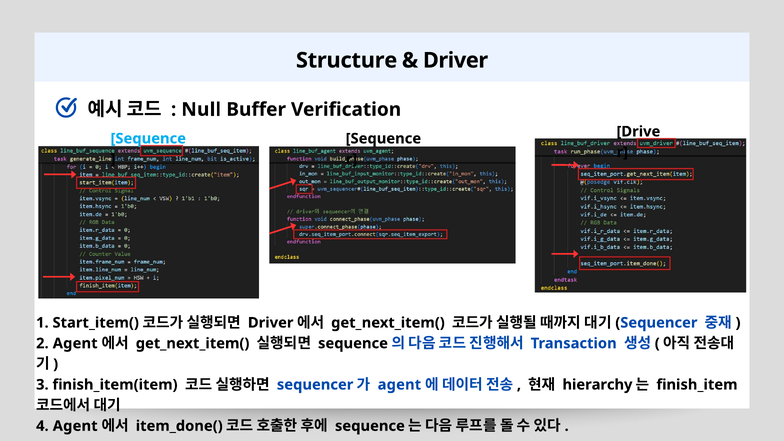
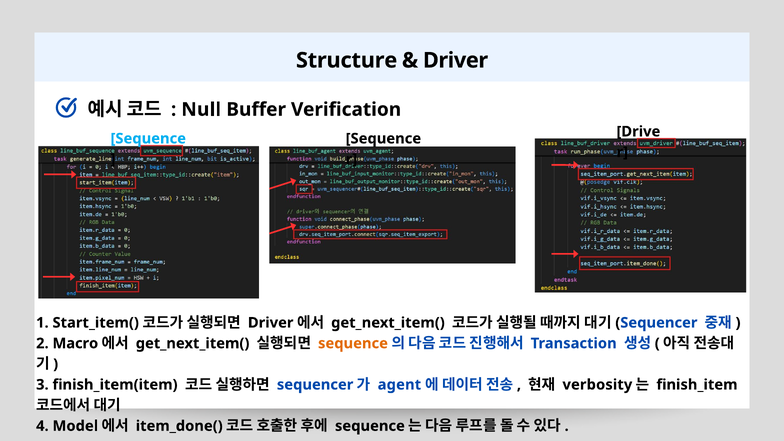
2 Agent: Agent -> Macro
sequence at (353, 343) colour: black -> orange
hierarchy: hierarchy -> verbosity
4 Agent: Agent -> Model
